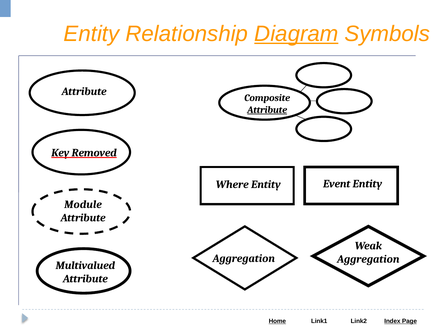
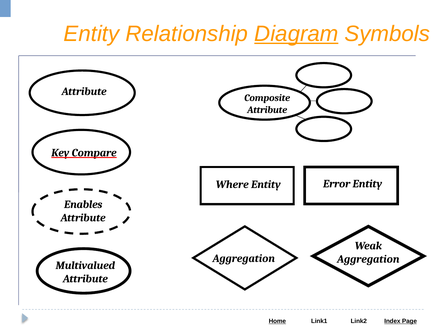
Attribute at (267, 110) underline: present -> none
Removed: Removed -> Compare
Event: Event -> Error
Module: Module -> Enables
